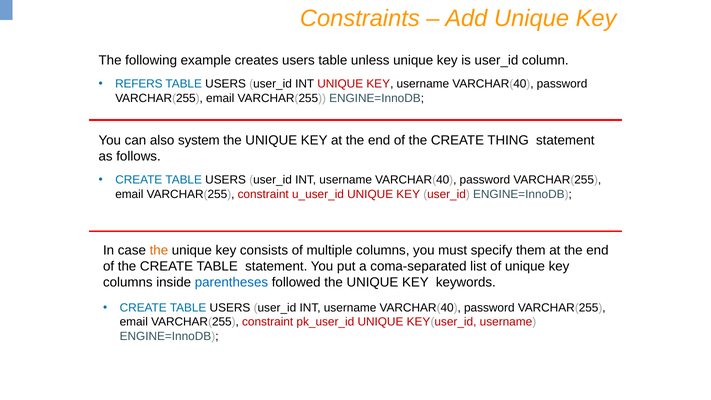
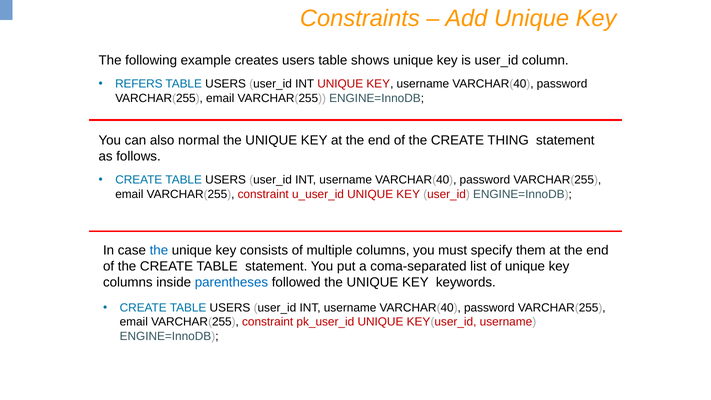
unless: unless -> shows
system: system -> normal
the at (159, 250) colour: orange -> blue
